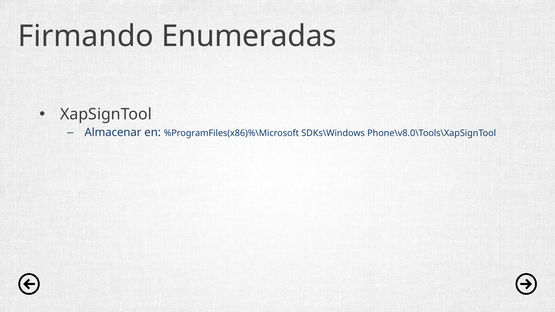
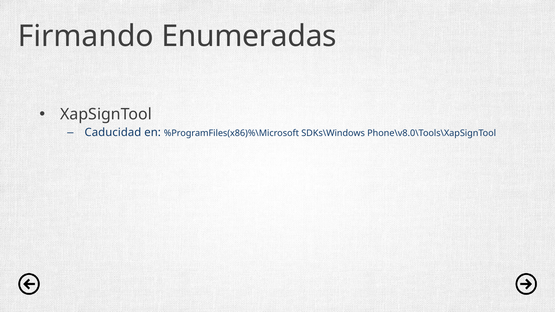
Almacenar: Almacenar -> Caducidad
